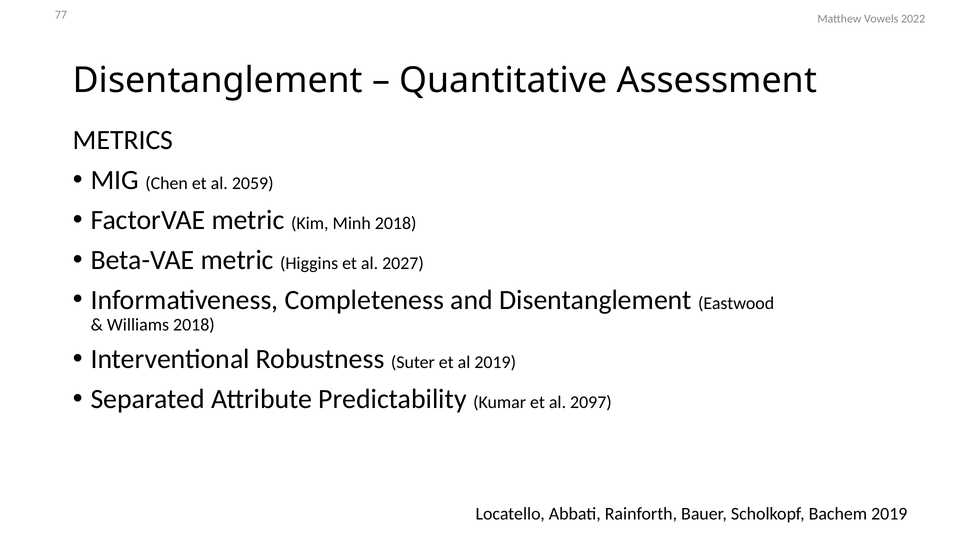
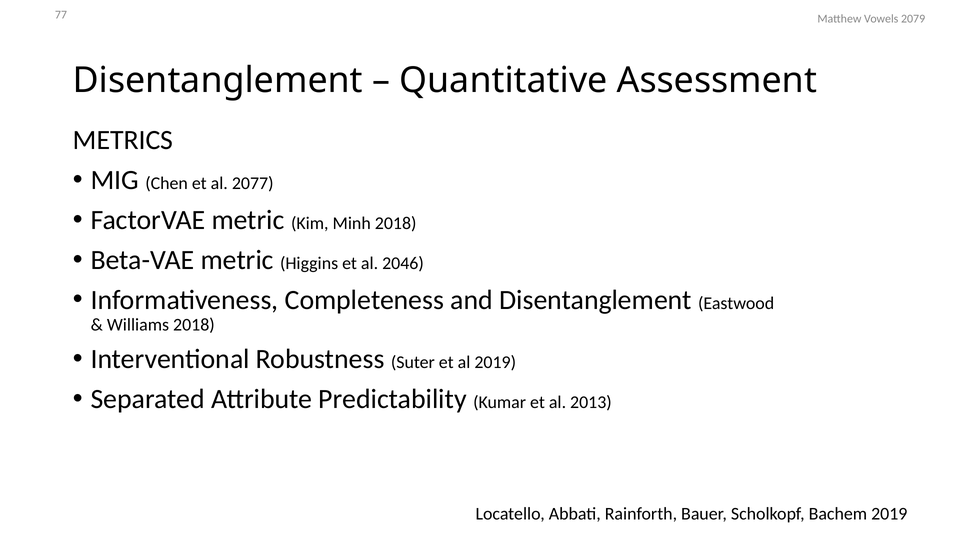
2022: 2022 -> 2079
2059: 2059 -> 2077
2027: 2027 -> 2046
2097: 2097 -> 2013
